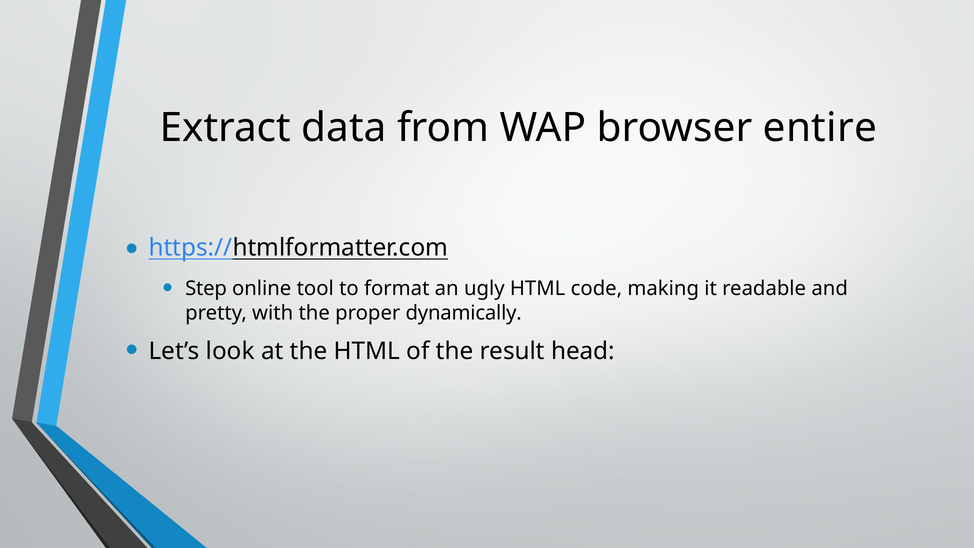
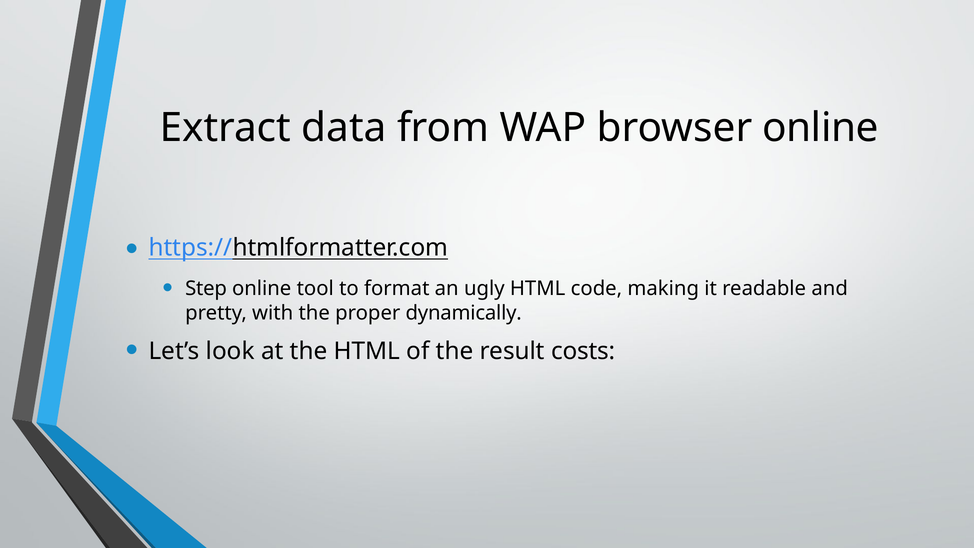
browser entire: entire -> online
head: head -> costs
